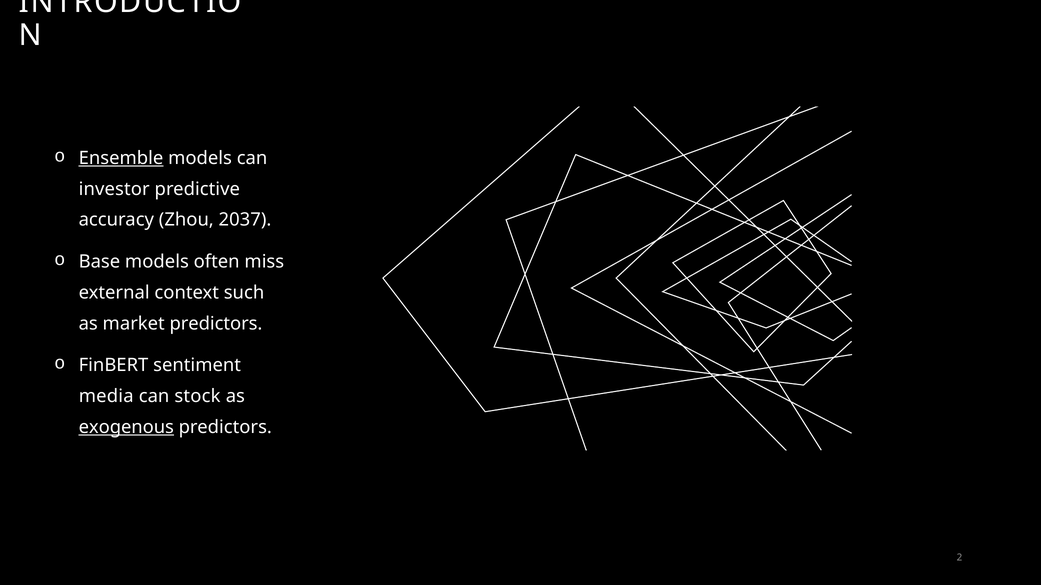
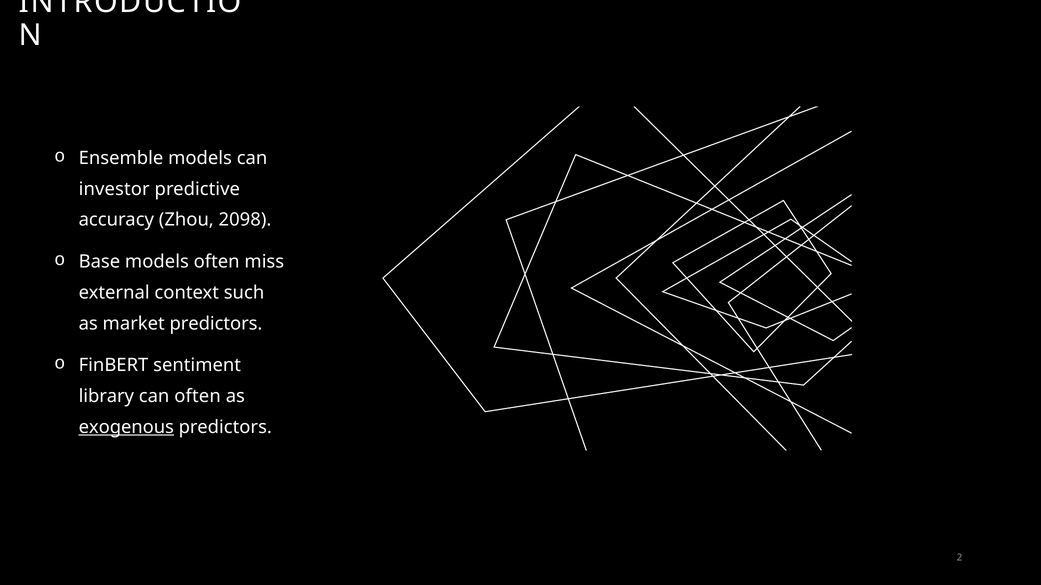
Ensemble underline: present -> none
2037: 2037 -> 2098
media: media -> library
can stock: stock -> often
